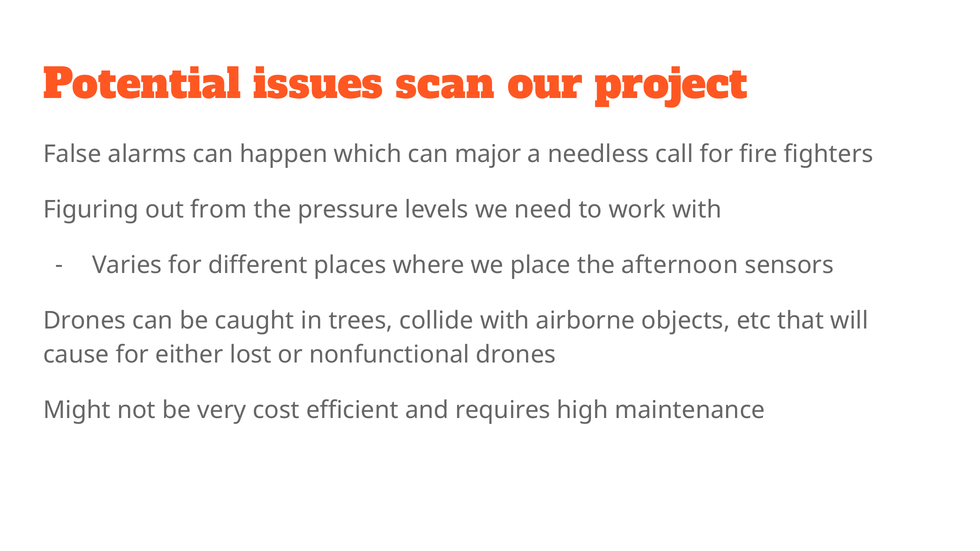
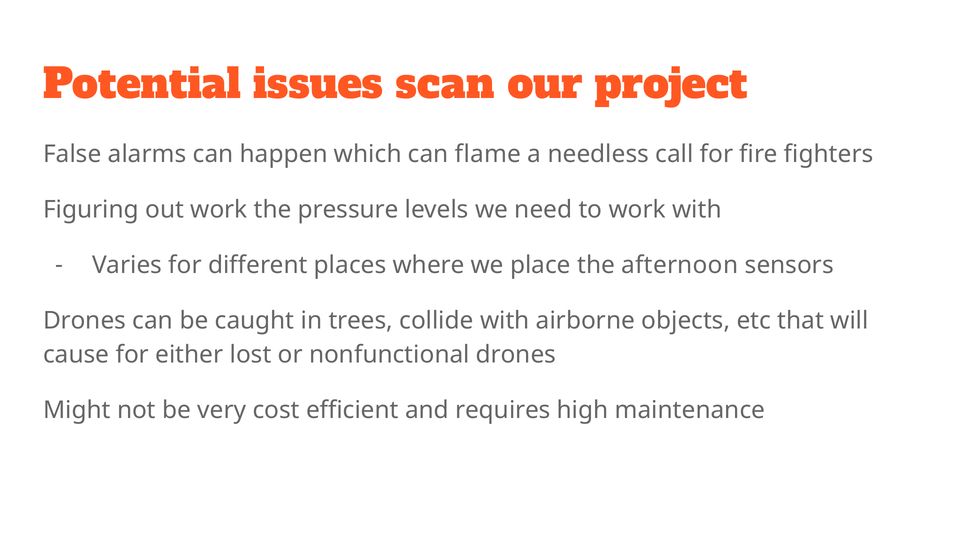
major: major -> flame
out from: from -> work
